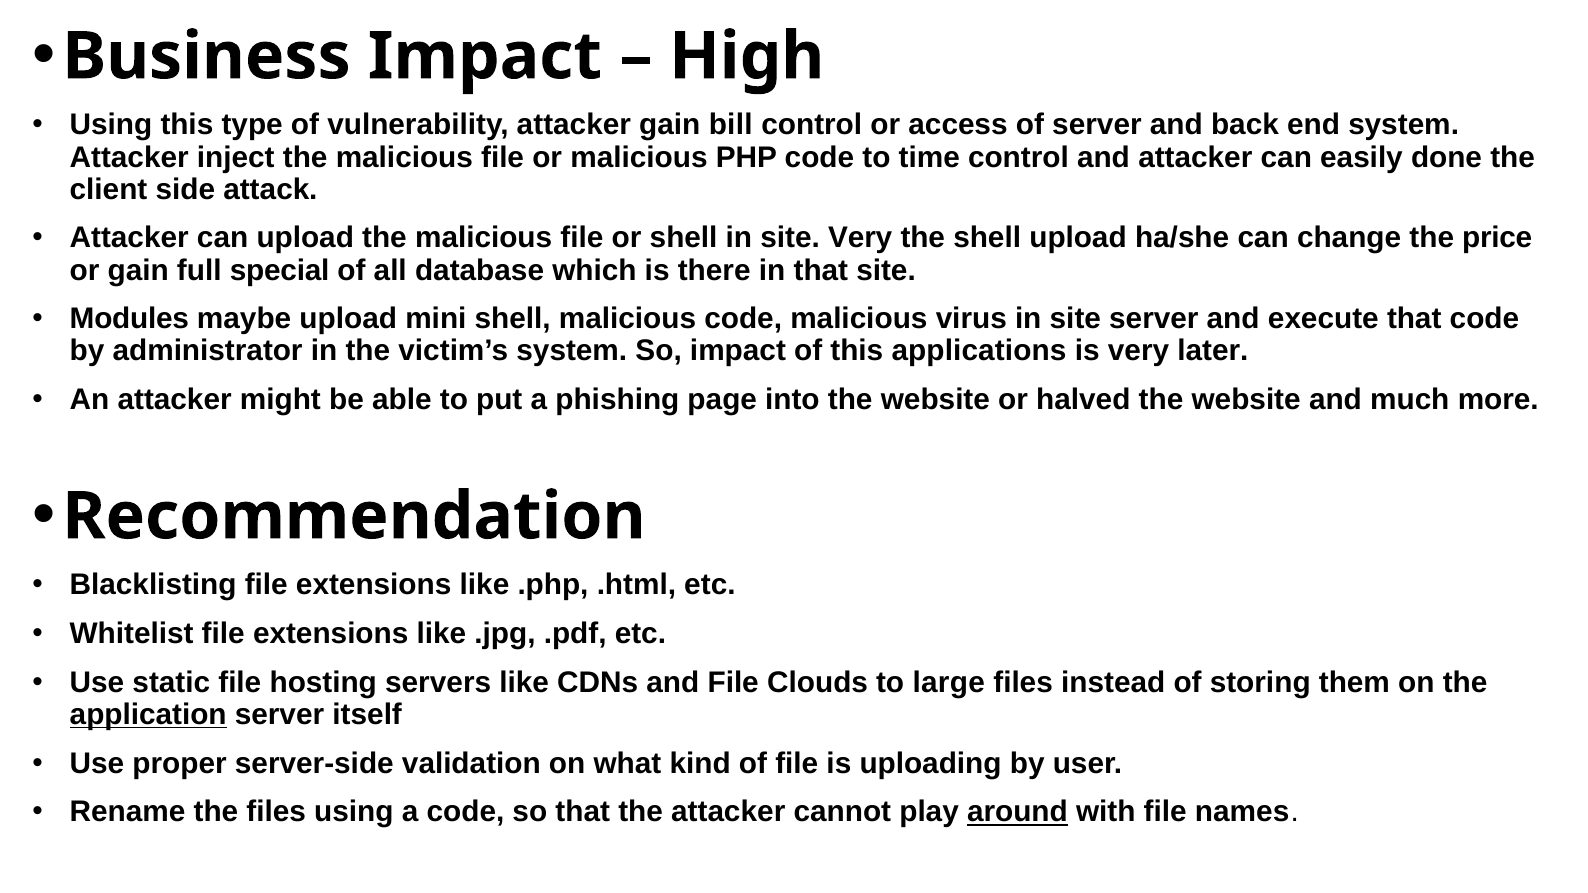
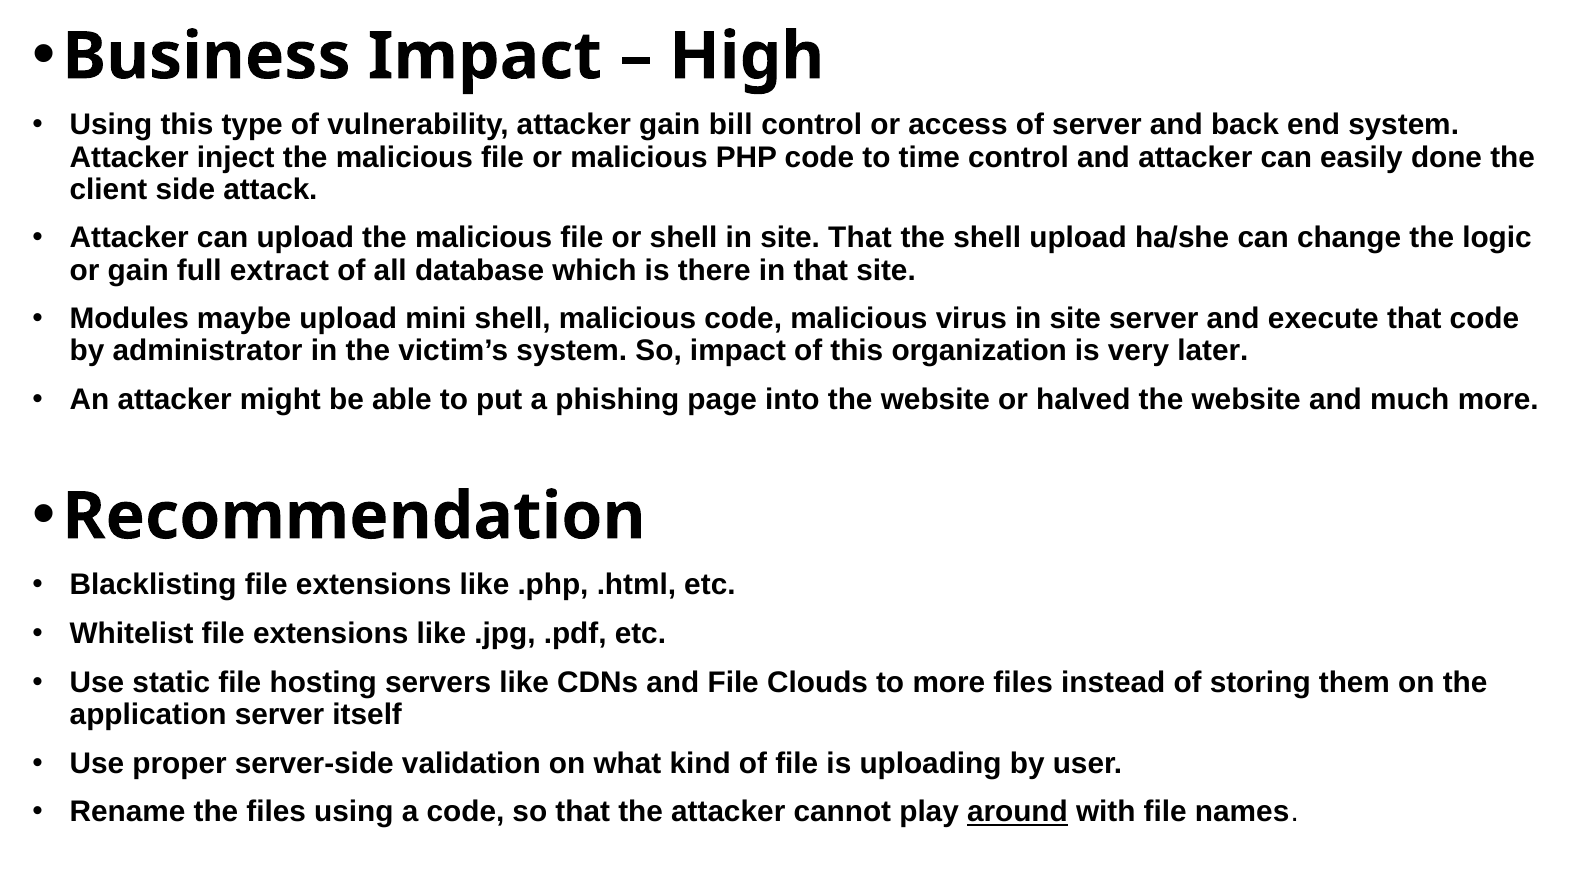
site Very: Very -> That
price: price -> logic
special: special -> extract
applications: applications -> organization
to large: large -> more
application underline: present -> none
